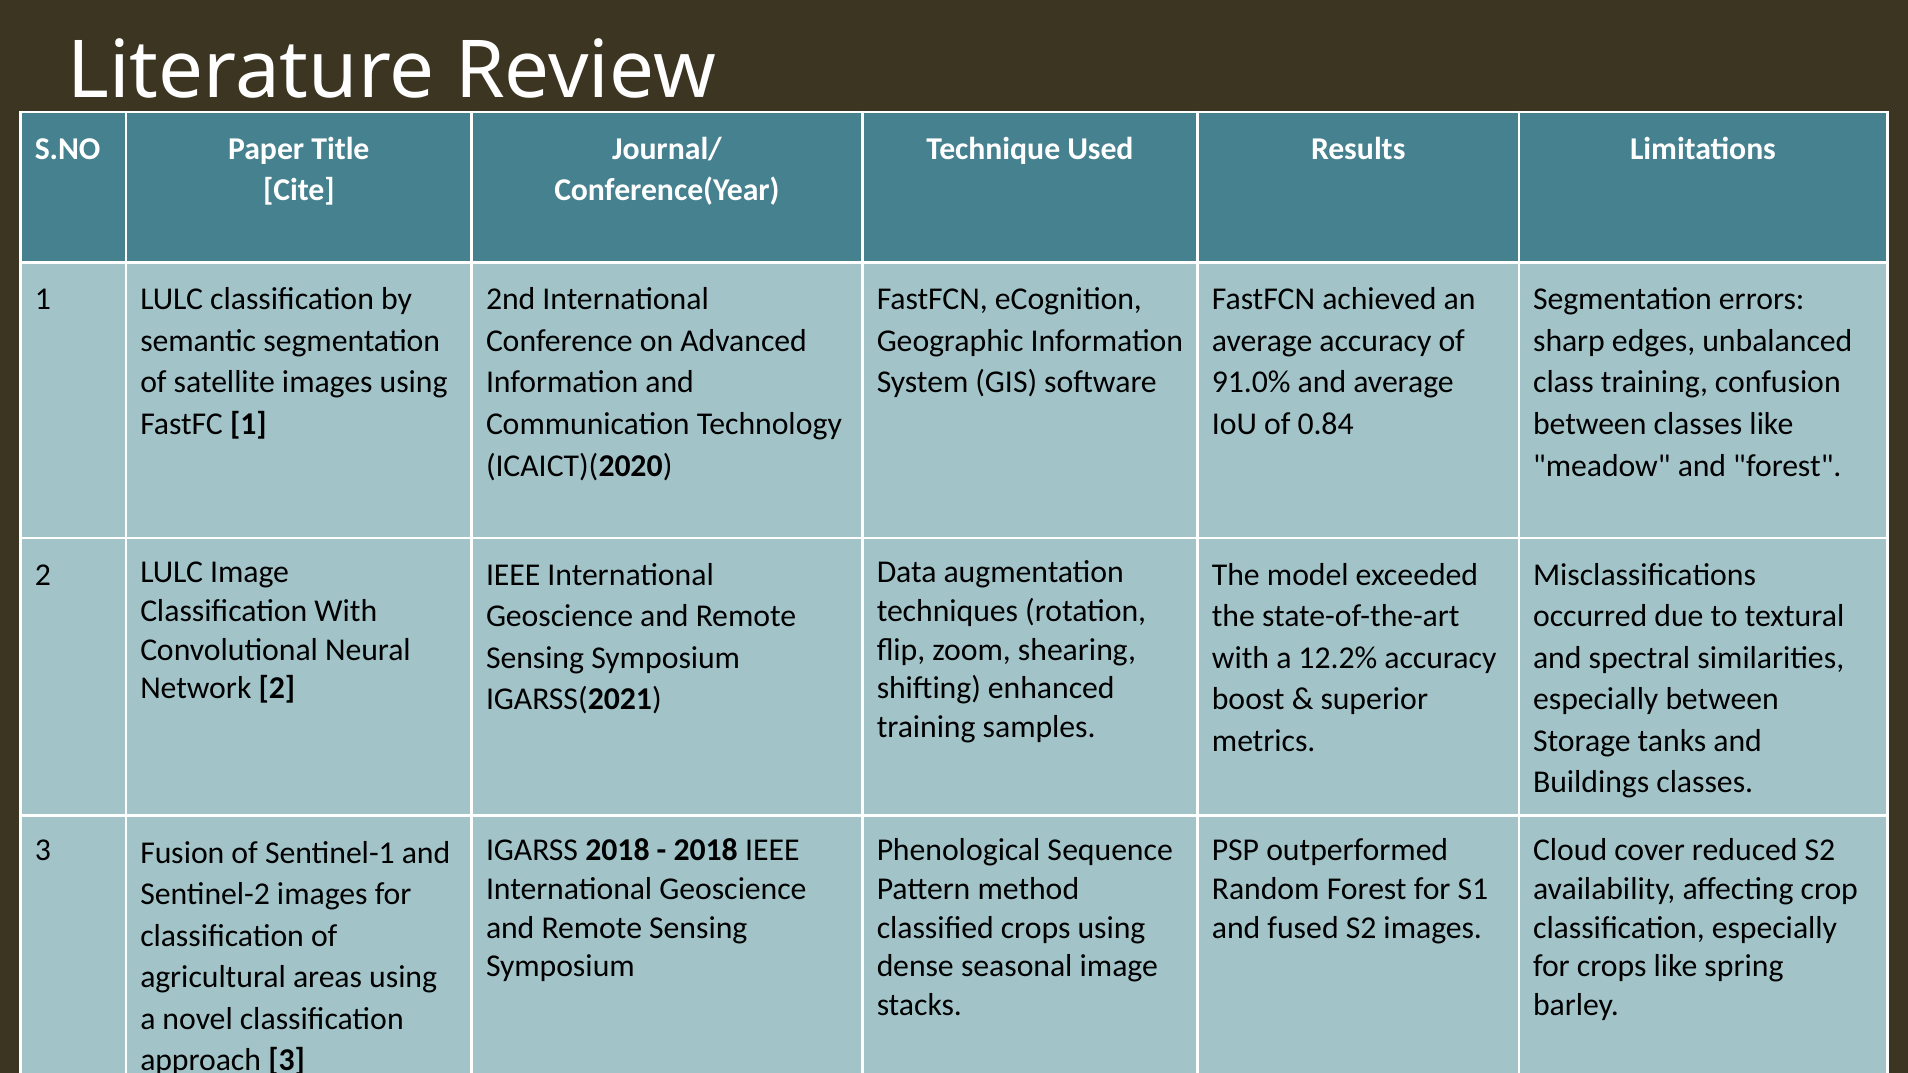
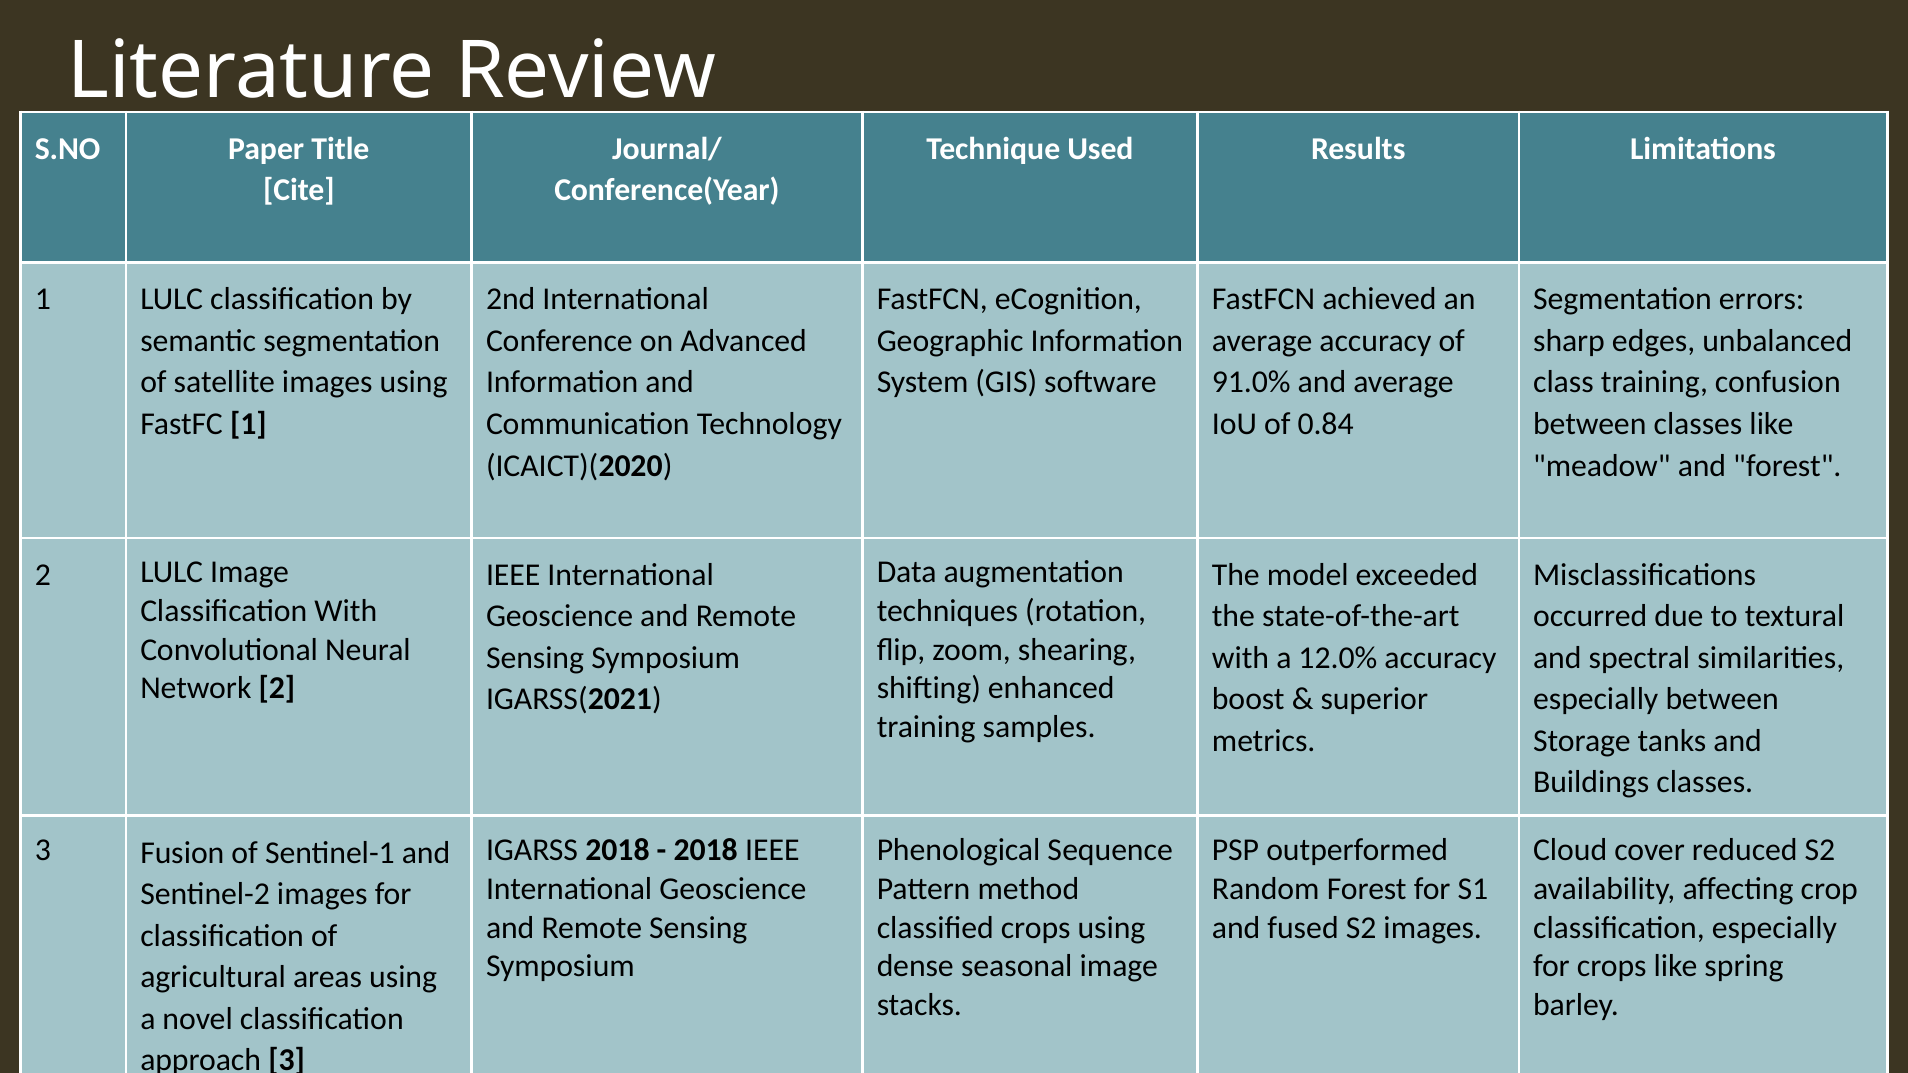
12.2%: 12.2% -> 12.0%
